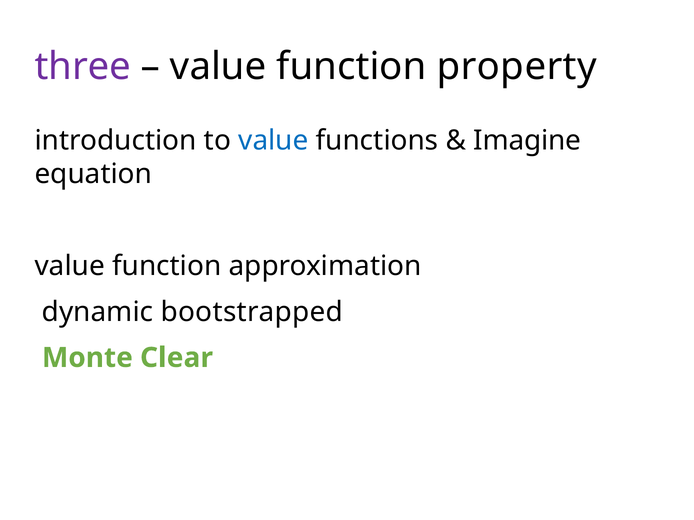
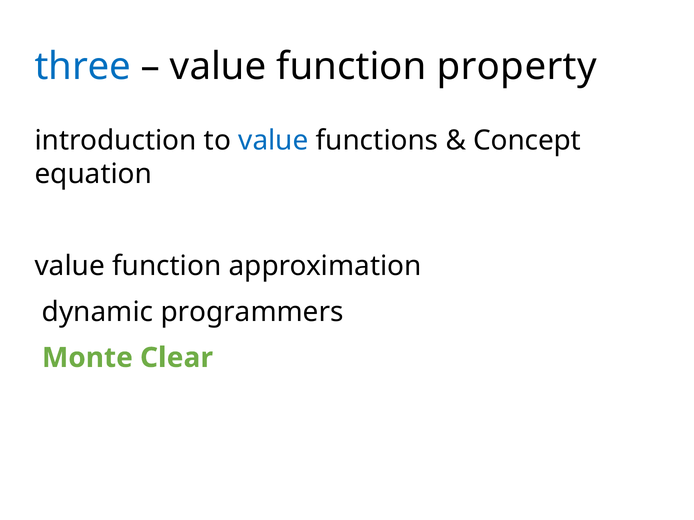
three colour: purple -> blue
Imagine: Imagine -> Concept
bootstrapped: bootstrapped -> programmers
